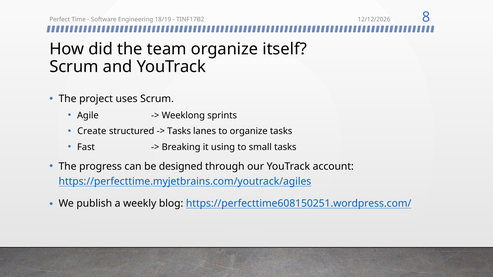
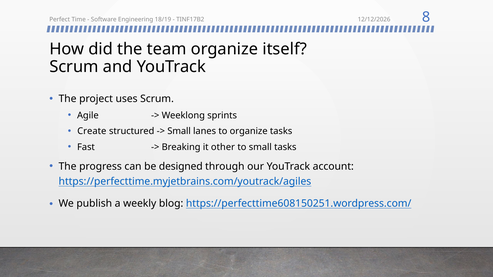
Tasks at (179, 131): Tasks -> Small
using: using -> other
